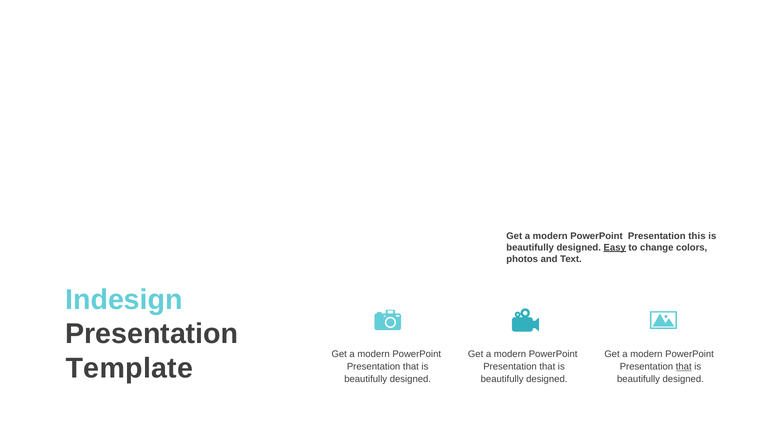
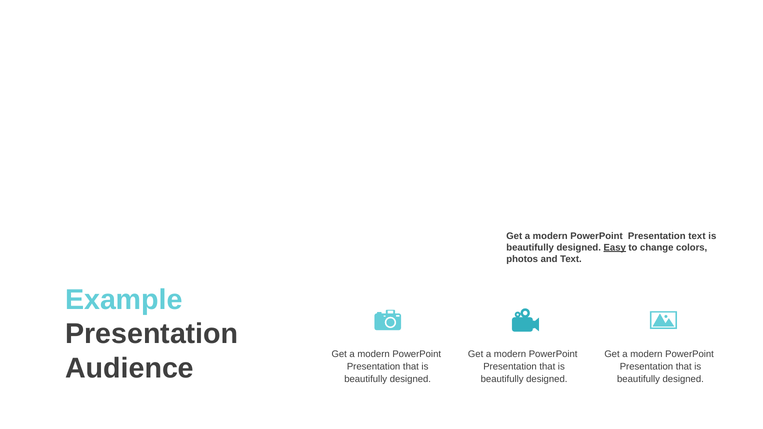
Presentation this: this -> text
Indesign: Indesign -> Example
Template: Template -> Audience
that at (684, 367) underline: present -> none
